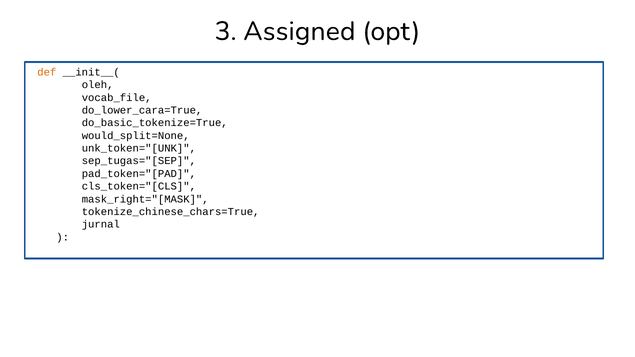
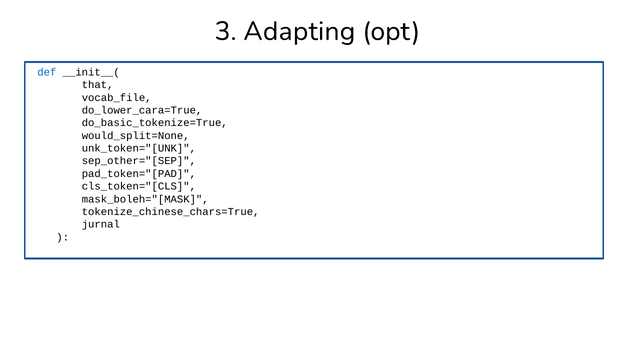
Assigned: Assigned -> Adapting
def colour: orange -> blue
oleh: oleh -> that
sep_tugas="[SEP: sep_tugas="[SEP -> sep_other="[SEP
mask_right="[MASK: mask_right="[MASK -> mask_boleh="[MASK
